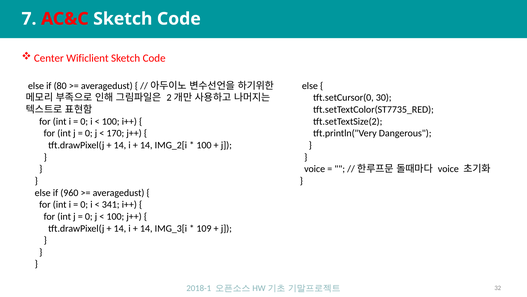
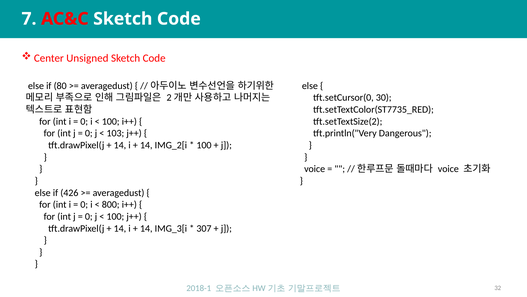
Wificlient: Wificlient -> Unsigned
170: 170 -> 103
960: 960 -> 426
341: 341 -> 800
109: 109 -> 307
